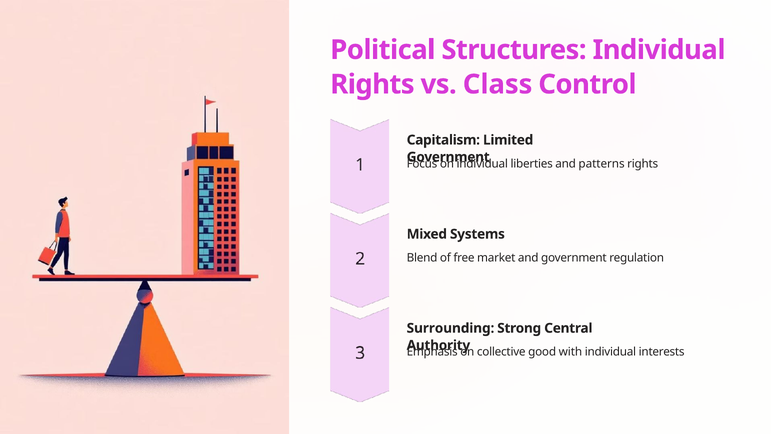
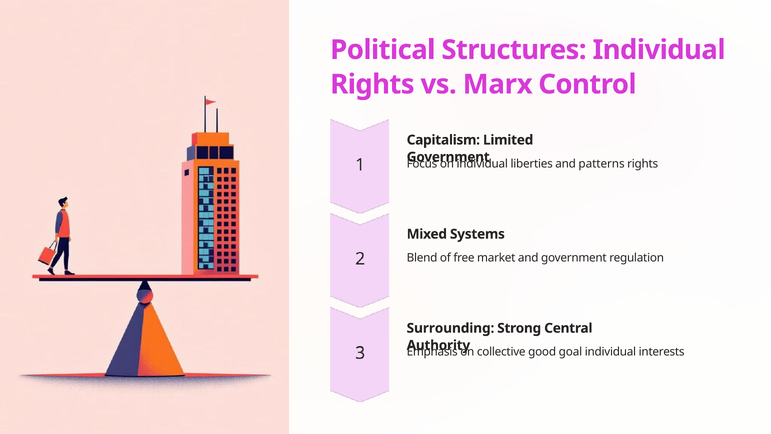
Class: Class -> Marx
with: with -> goal
